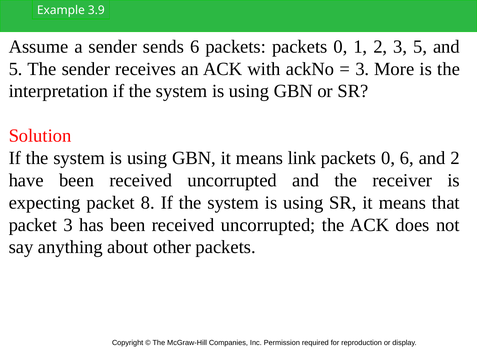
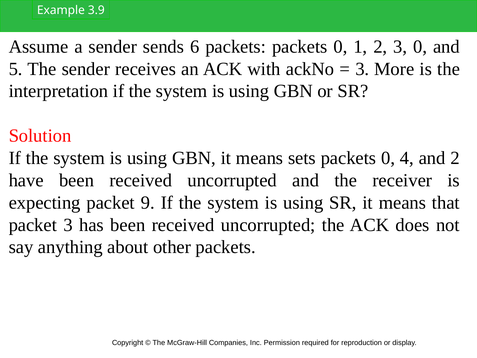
3 5: 5 -> 0
link: link -> sets
0 6: 6 -> 4
8: 8 -> 9
